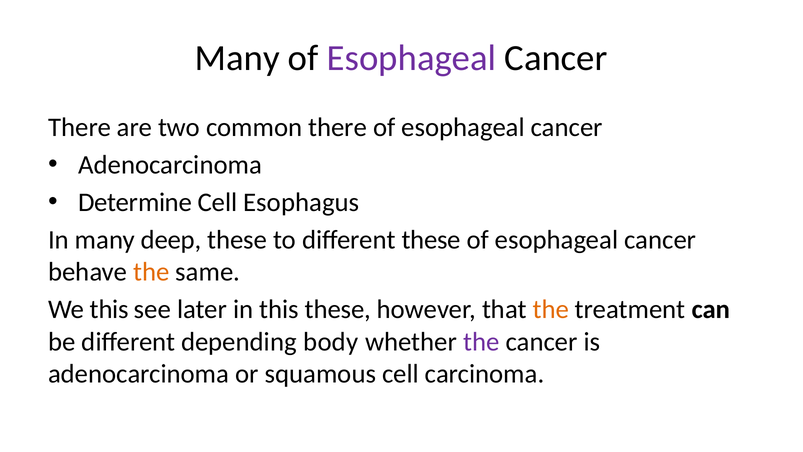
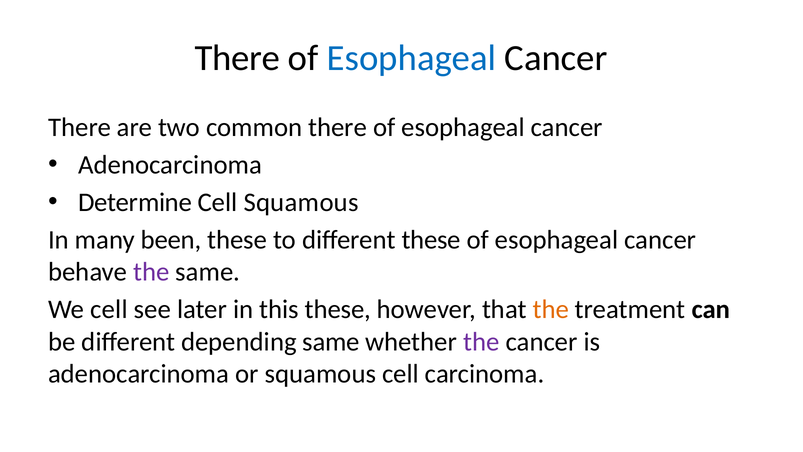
Many at (237, 58): Many -> There
Esophageal at (411, 58) colour: purple -> blue
Cell Esophagus: Esophagus -> Squamous
deep: deep -> been
the at (151, 272) colour: orange -> purple
We this: this -> cell
depending body: body -> same
